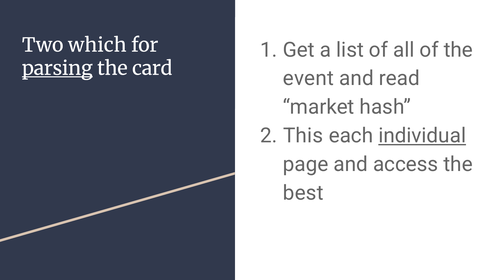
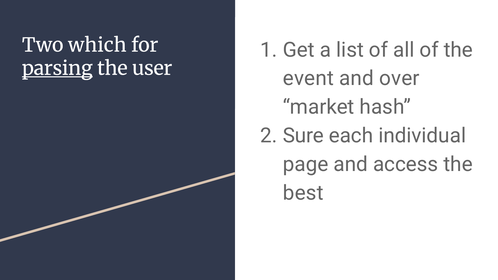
card: card -> user
read: read -> over
This: This -> Sure
individual underline: present -> none
